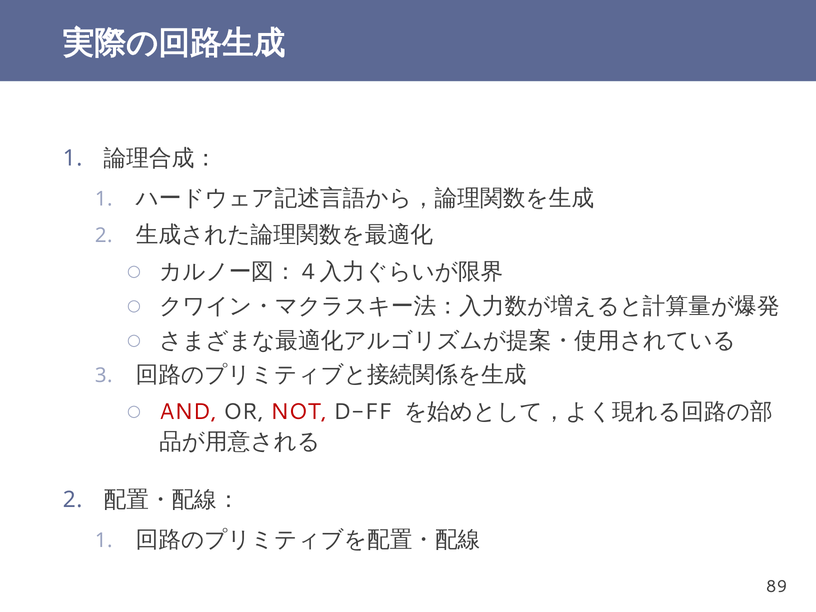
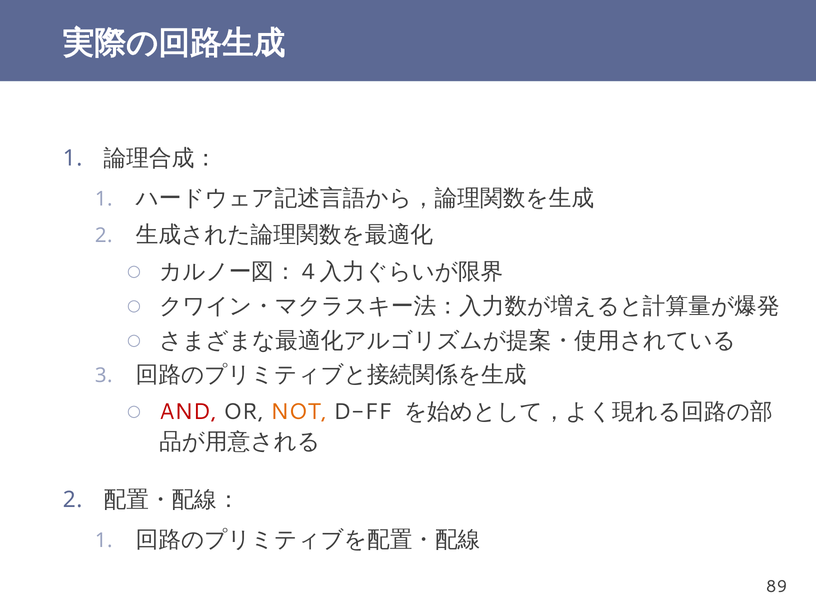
NOT colour: red -> orange
